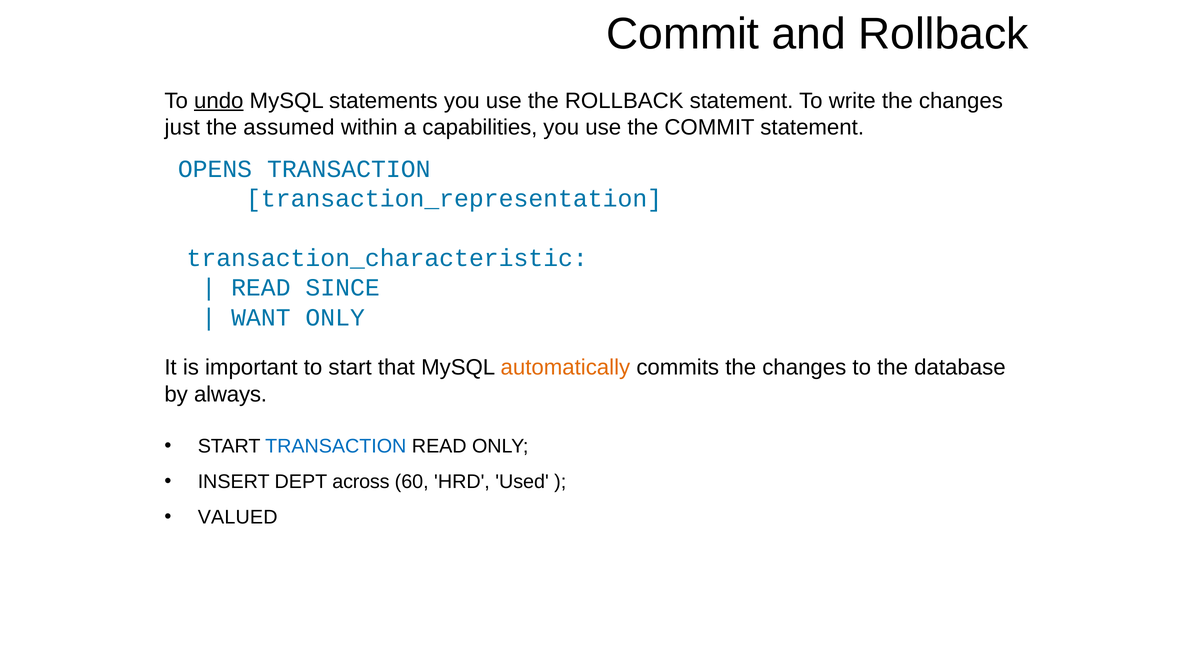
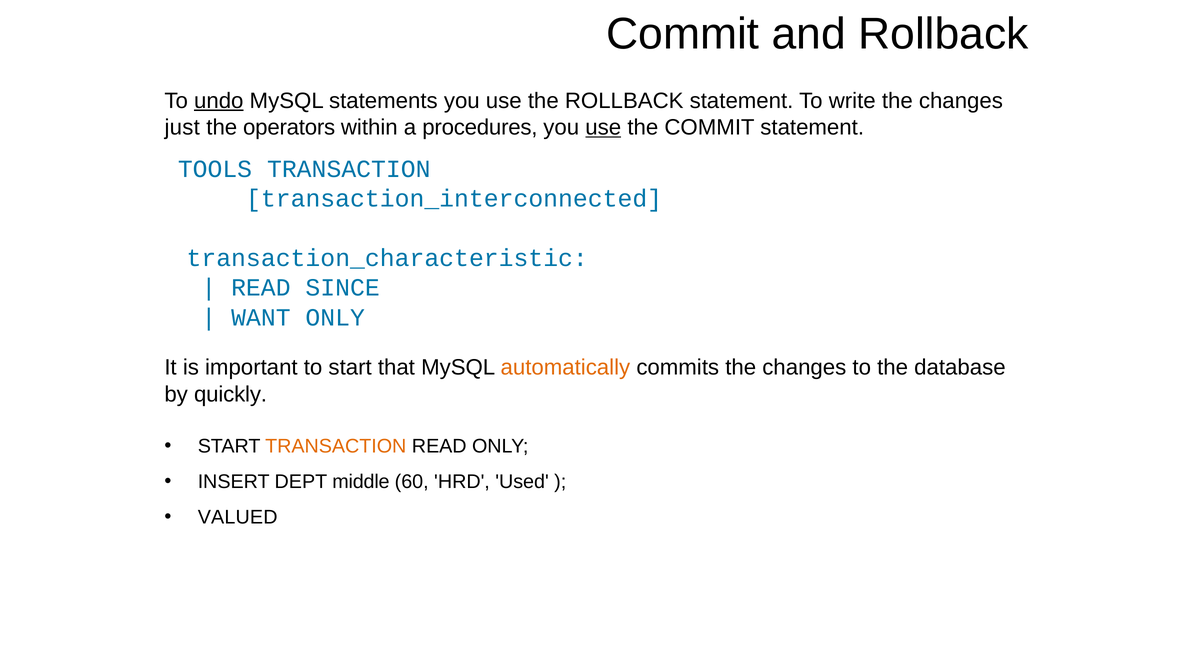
assumed: assumed -> operators
capabilities: capabilities -> procedures
use at (603, 127) underline: none -> present
OPENS: OPENS -> TOOLS
transaction_representation: transaction_representation -> transaction_interconnected
always: always -> quickly
TRANSACTION at (336, 446) colour: blue -> orange
across: across -> middle
